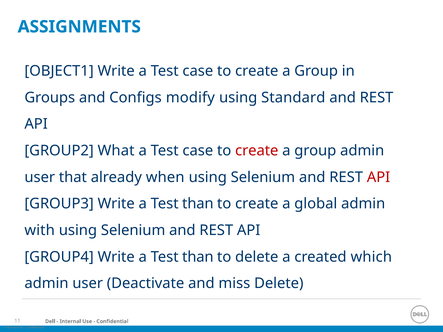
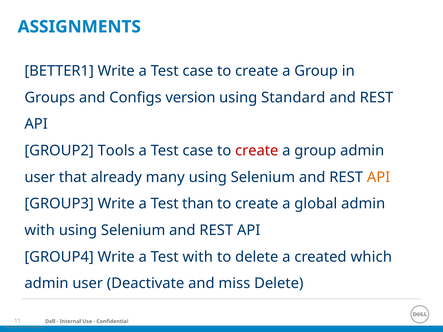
OBJECT1: OBJECT1 -> BETTER1
modify: modify -> version
What: What -> Tools
when: when -> many
API at (379, 177) colour: red -> orange
than at (198, 257): than -> with
